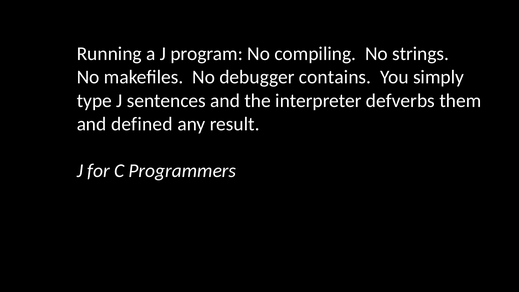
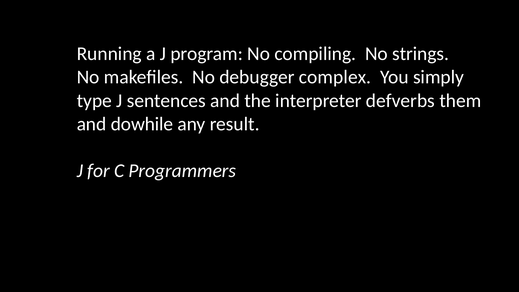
contains: contains -> complex
defined: defined -> dowhile
